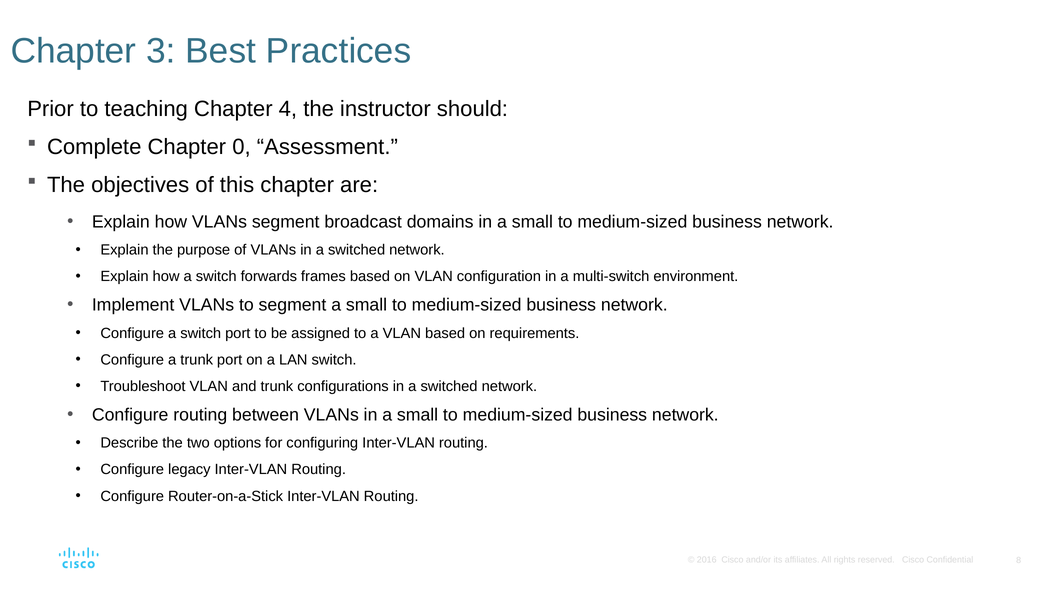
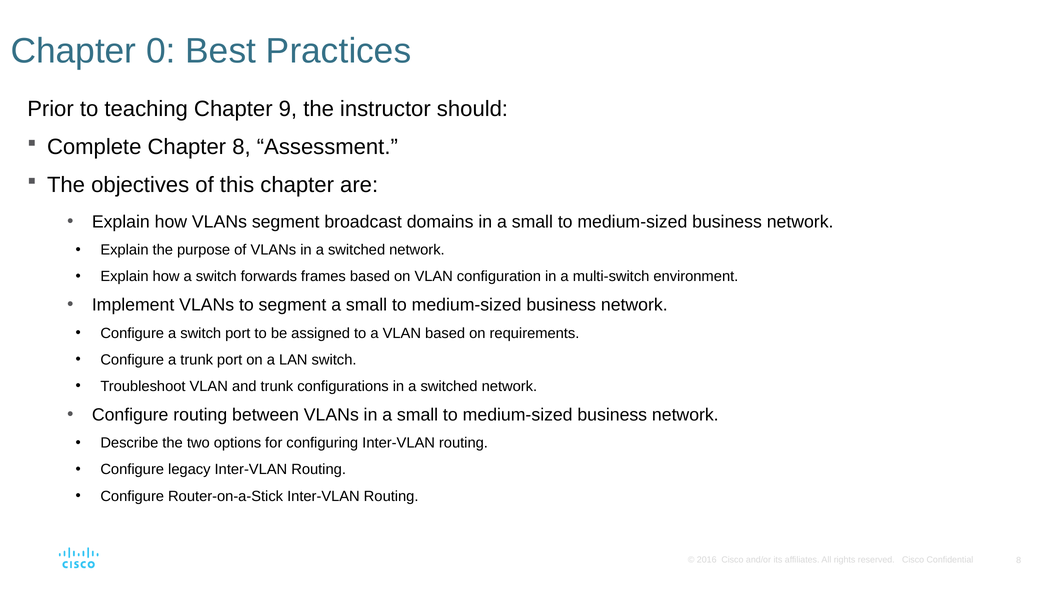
3: 3 -> 0
4: 4 -> 9
Chapter 0: 0 -> 8
